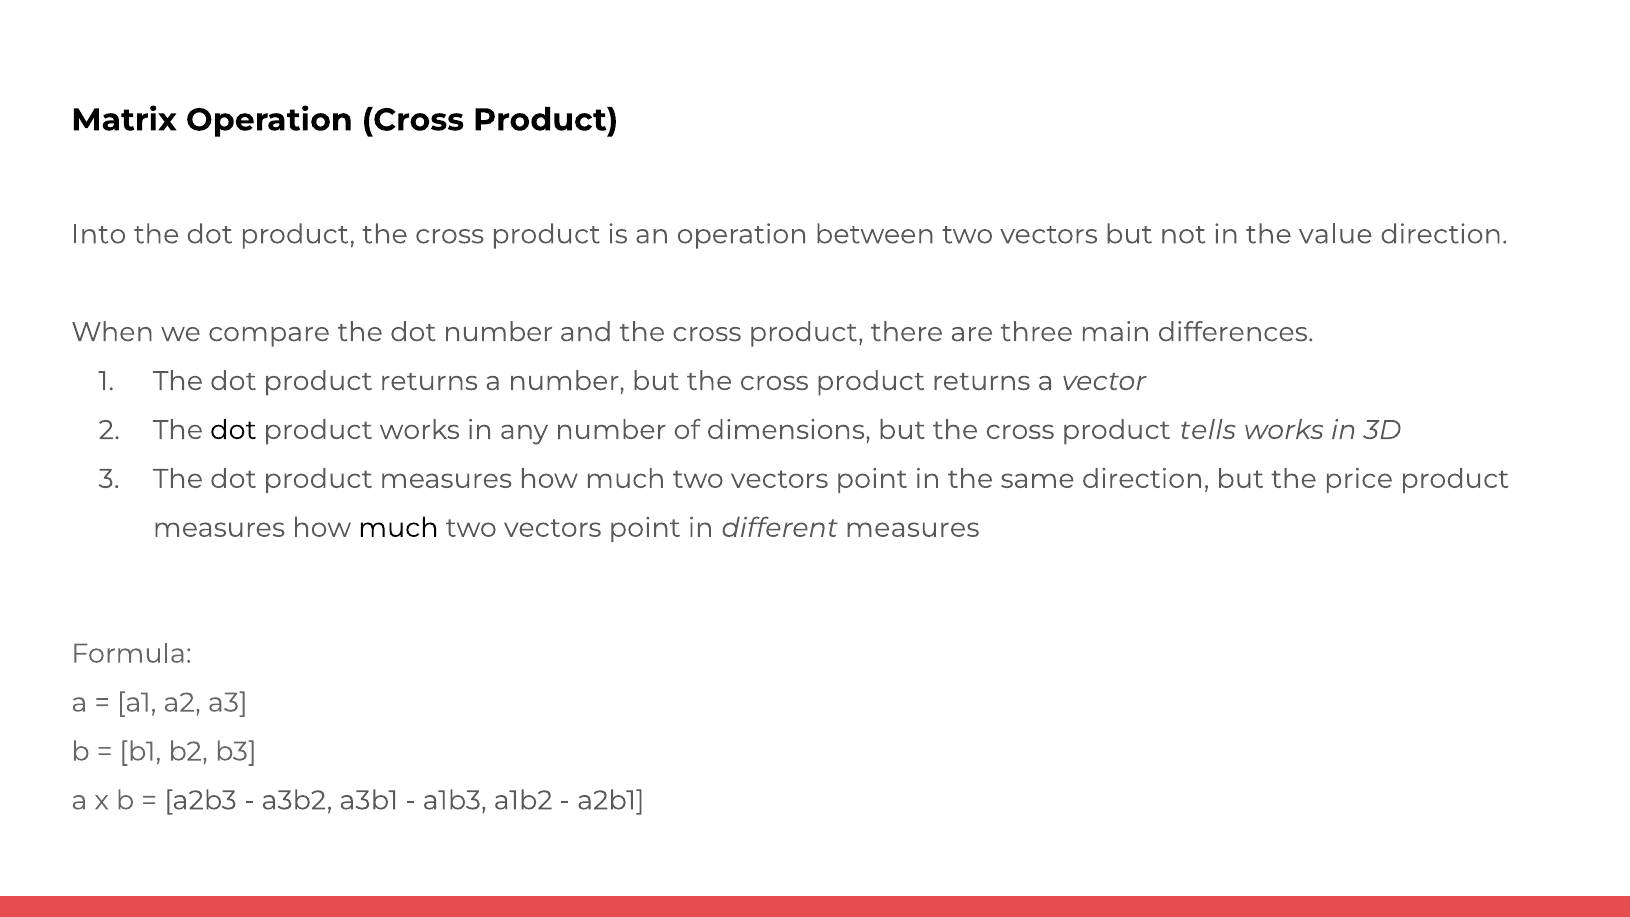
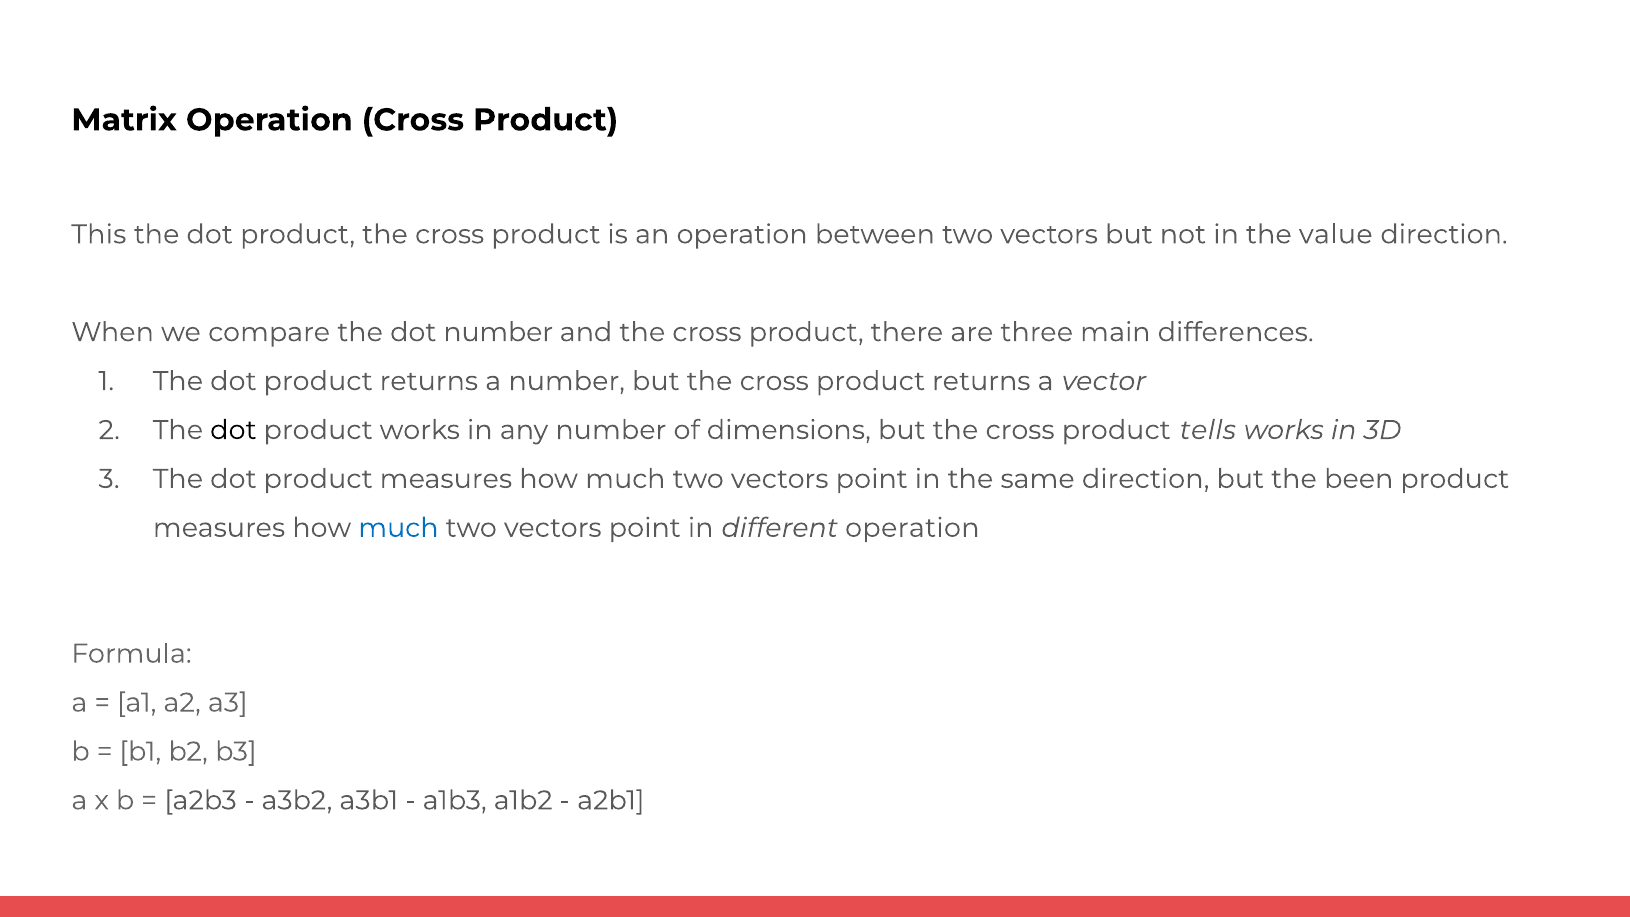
Into: Into -> This
price: price -> been
much at (398, 528) colour: black -> blue
different measures: measures -> operation
